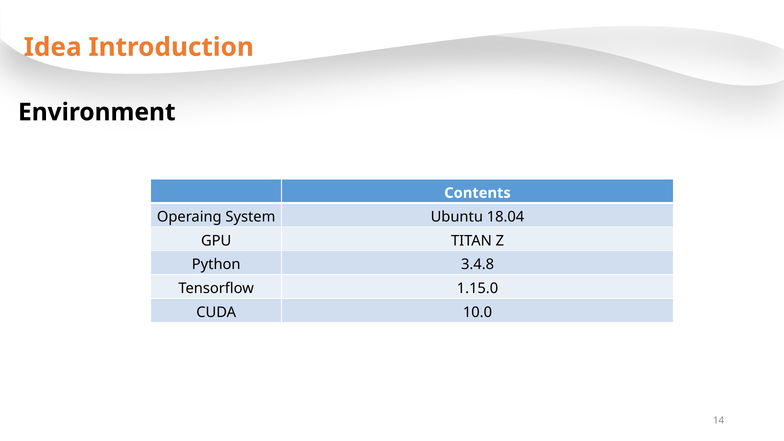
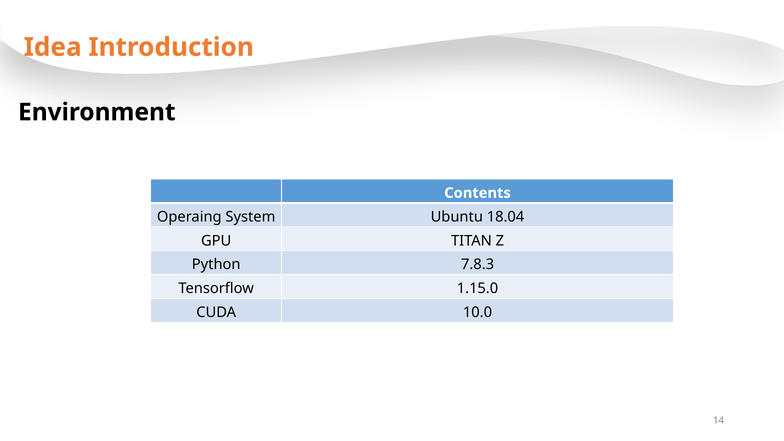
3.4.8: 3.4.8 -> 7.8.3
